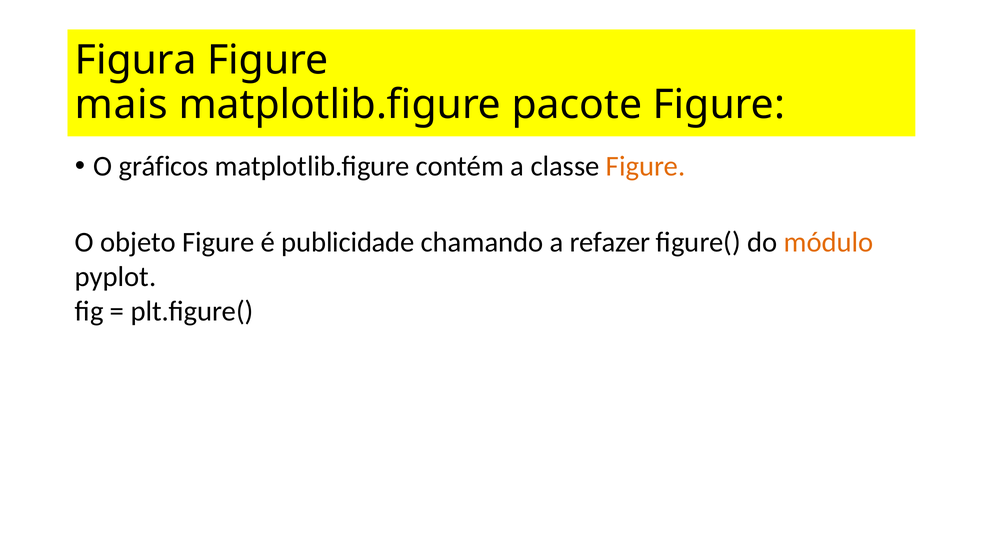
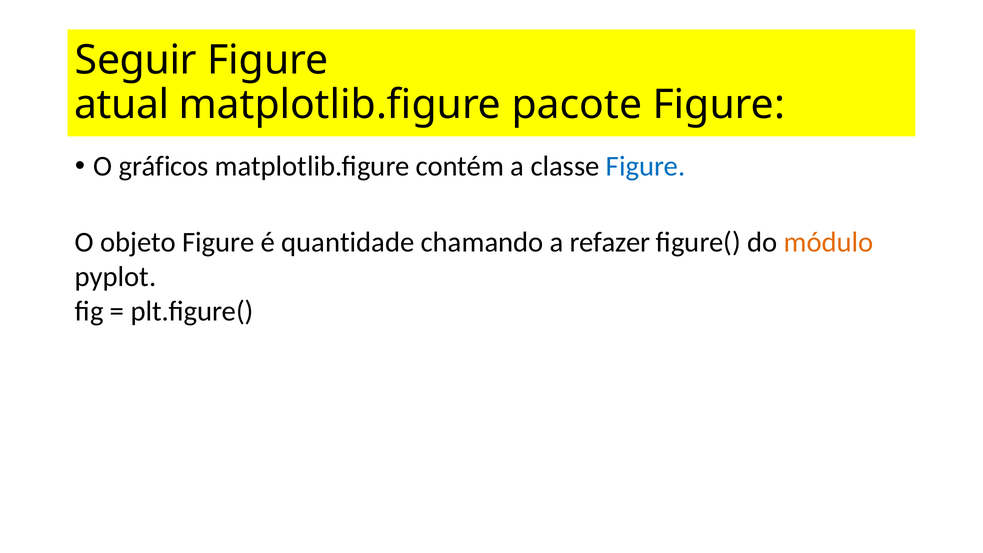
Figura: Figura -> Seguir
mais: mais -> atual
Figure at (646, 166) colour: orange -> blue
publicidade: publicidade -> quantidade
